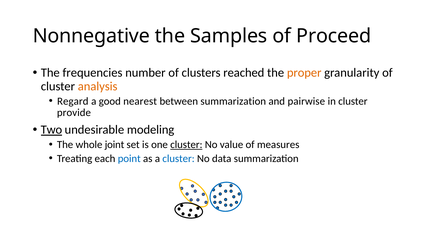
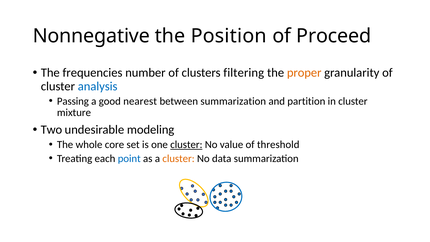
Samples: Samples -> Position
reached: reached -> filtering
analysis colour: orange -> blue
Regard: Regard -> Passing
pairwise: pairwise -> partition
provide: provide -> mixture
Two underline: present -> none
joint: joint -> core
measures: measures -> threshold
cluster at (179, 158) colour: blue -> orange
